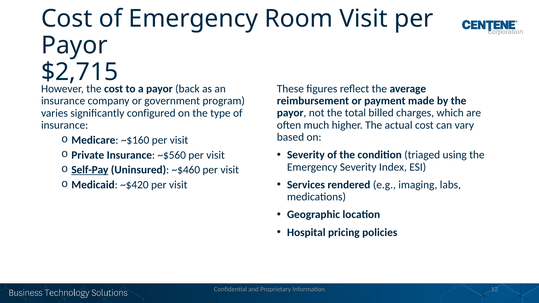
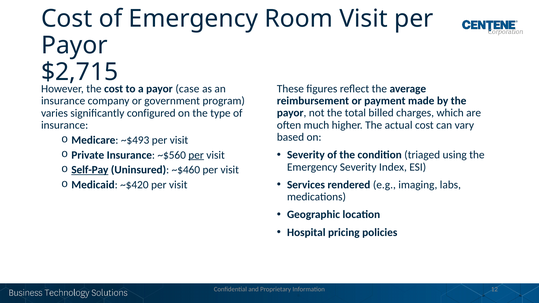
back: back -> case
~$160: ~$160 -> ~$493
per at (196, 155) underline: none -> present
